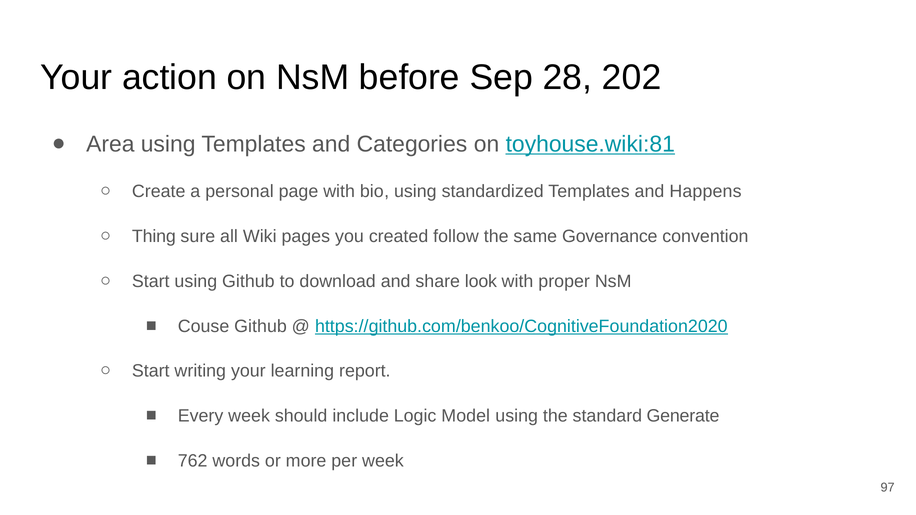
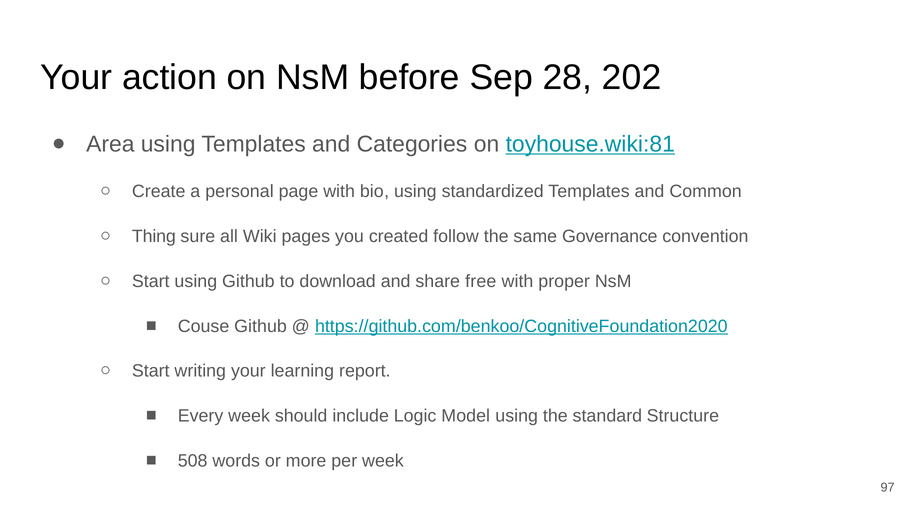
Happens: Happens -> Common
look: look -> free
Generate: Generate -> Structure
762: 762 -> 508
